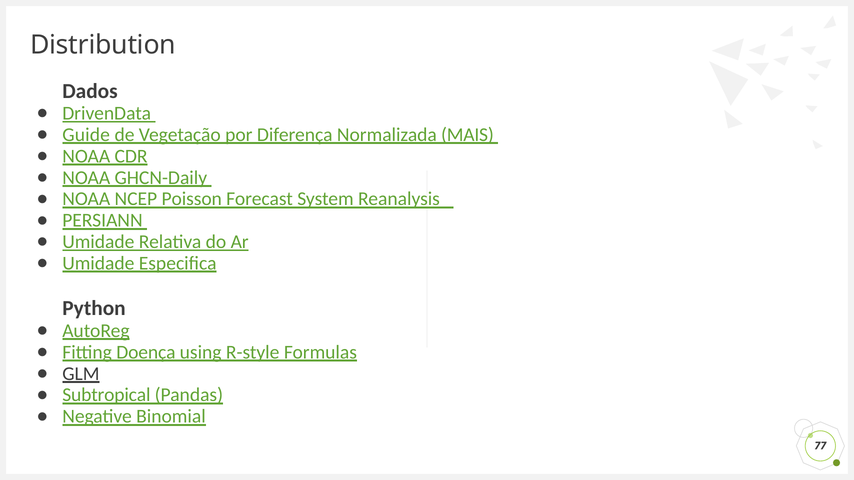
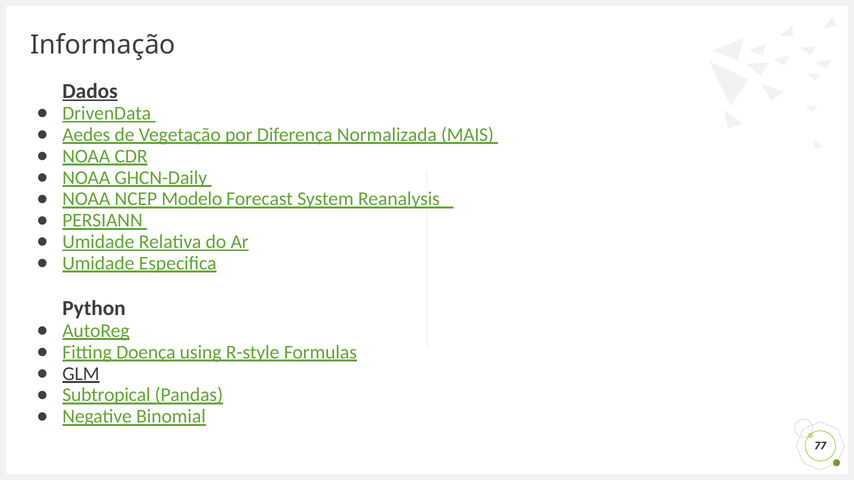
Distribution: Distribution -> Informação
Dados underline: none -> present
Guide: Guide -> Aedes
Poisson: Poisson -> Modelo
